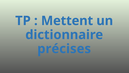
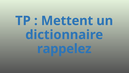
précises: précises -> rappelez
